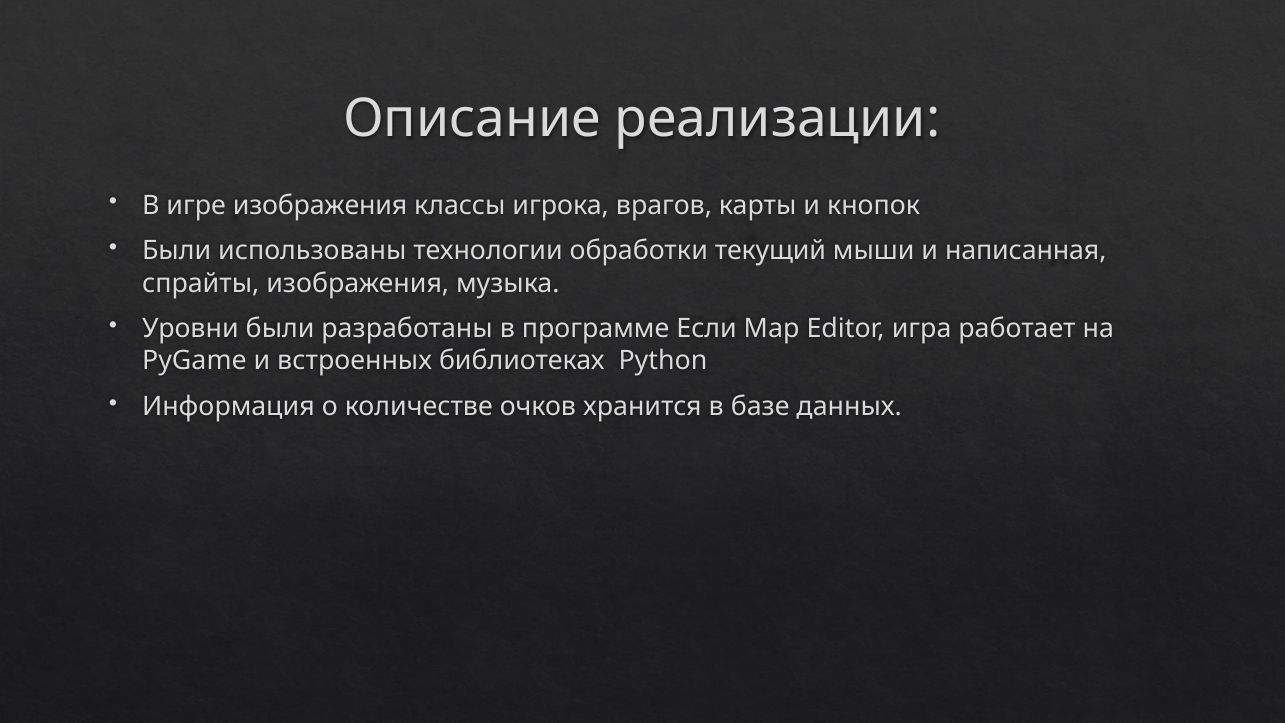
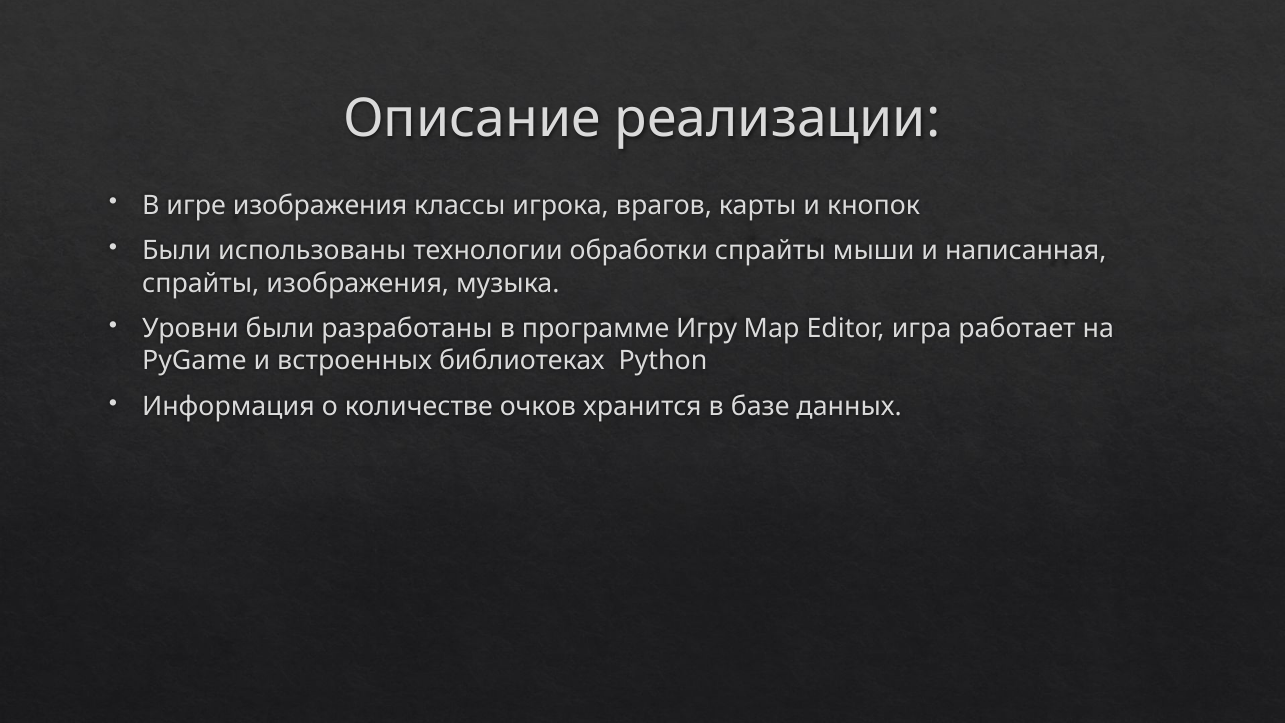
обработки текущий: текущий -> спрайты
Если: Если -> Игру
